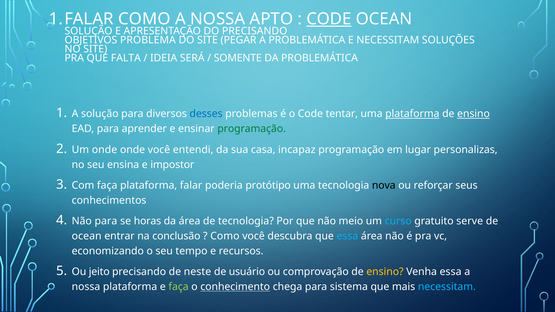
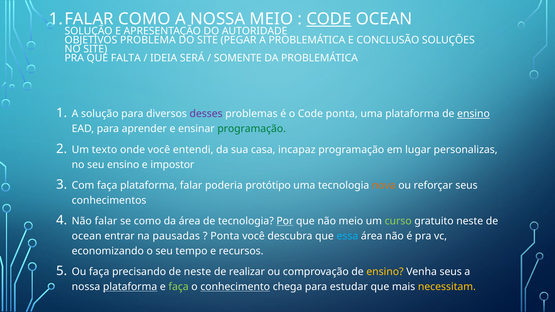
NOSSA APTO: APTO -> MEIO
DO PRECISANDO: PRECISANDO -> AUTORIDADE
E NECESSITAM: NECESSITAM -> CONCLUSÃO
desses colour: blue -> purple
Code tentar: tentar -> ponta
plataforma at (412, 114) underline: present -> none
Um onde: onde -> texto
seu ensina: ensina -> ensino
nova colour: black -> orange
Não para: para -> falar
se horas: horas -> como
Por underline: none -> present
curso colour: light blue -> light green
gratuito serve: serve -> neste
conclusão: conclusão -> pausadas
Como at (225, 236): Como -> Ponta
Ou jeito: jeito -> faça
usuário: usuário -> realizar
Venha essa: essa -> seus
plataforma at (130, 287) underline: none -> present
sistema: sistema -> estudar
necessitam at (447, 287) colour: light blue -> yellow
